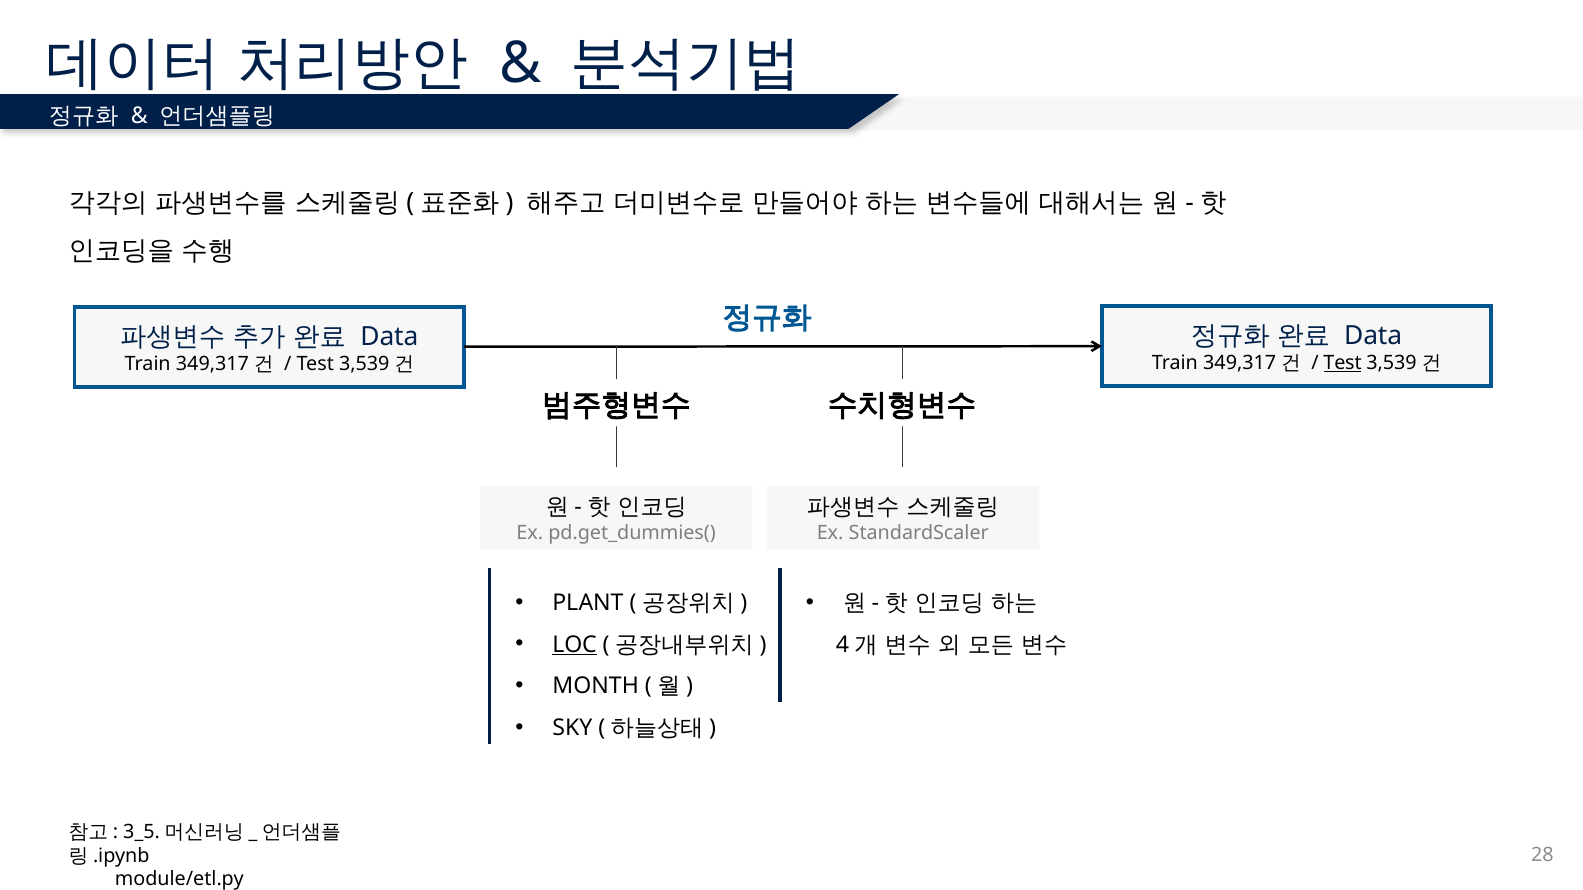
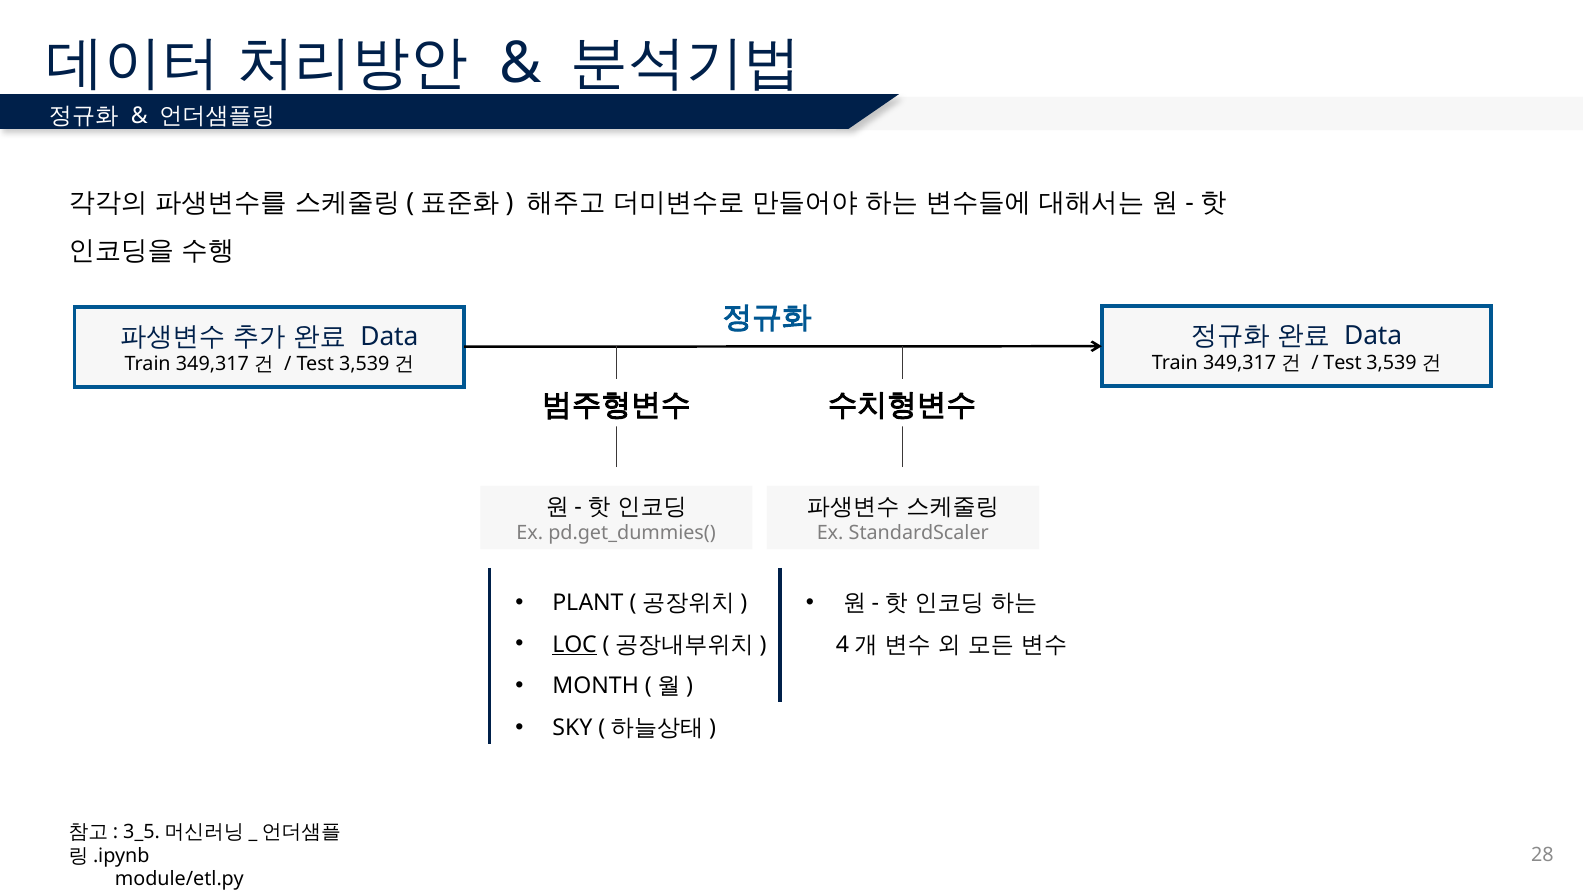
Test at (1343, 364) underline: present -> none
